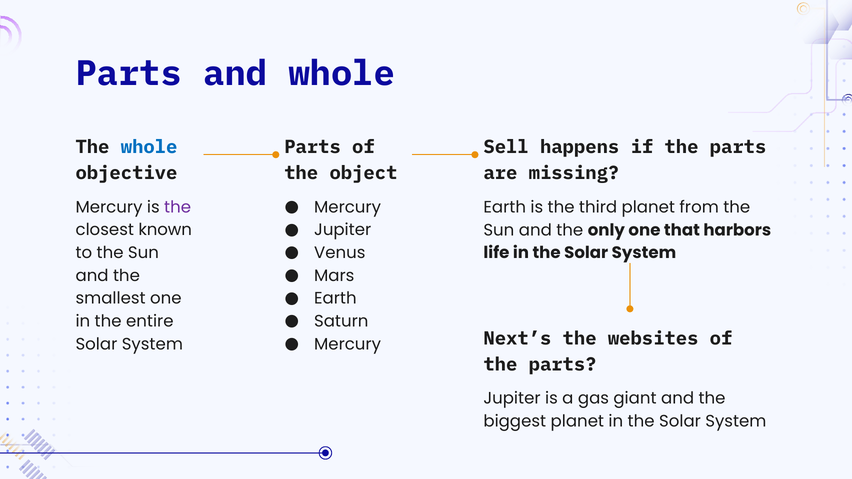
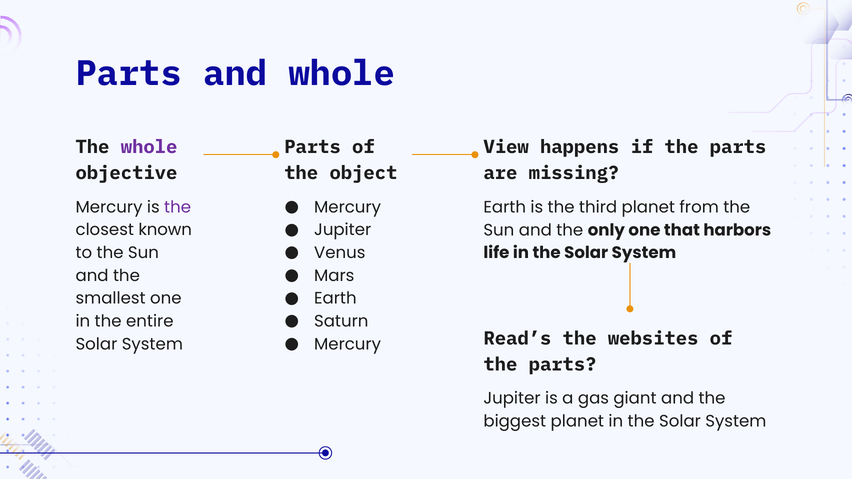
whole at (149, 147) colour: blue -> purple
Sell: Sell -> View
Next’s: Next’s -> Read’s
